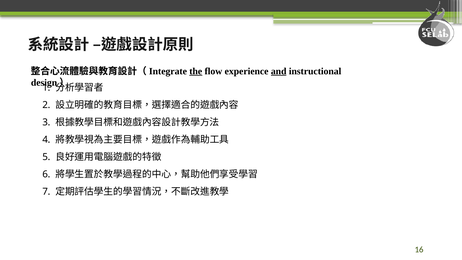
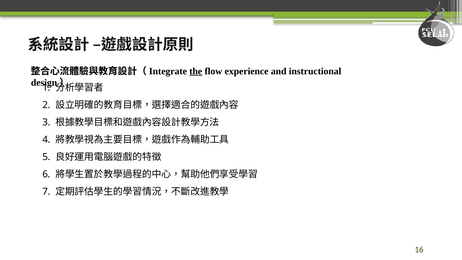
and underline: present -> none
